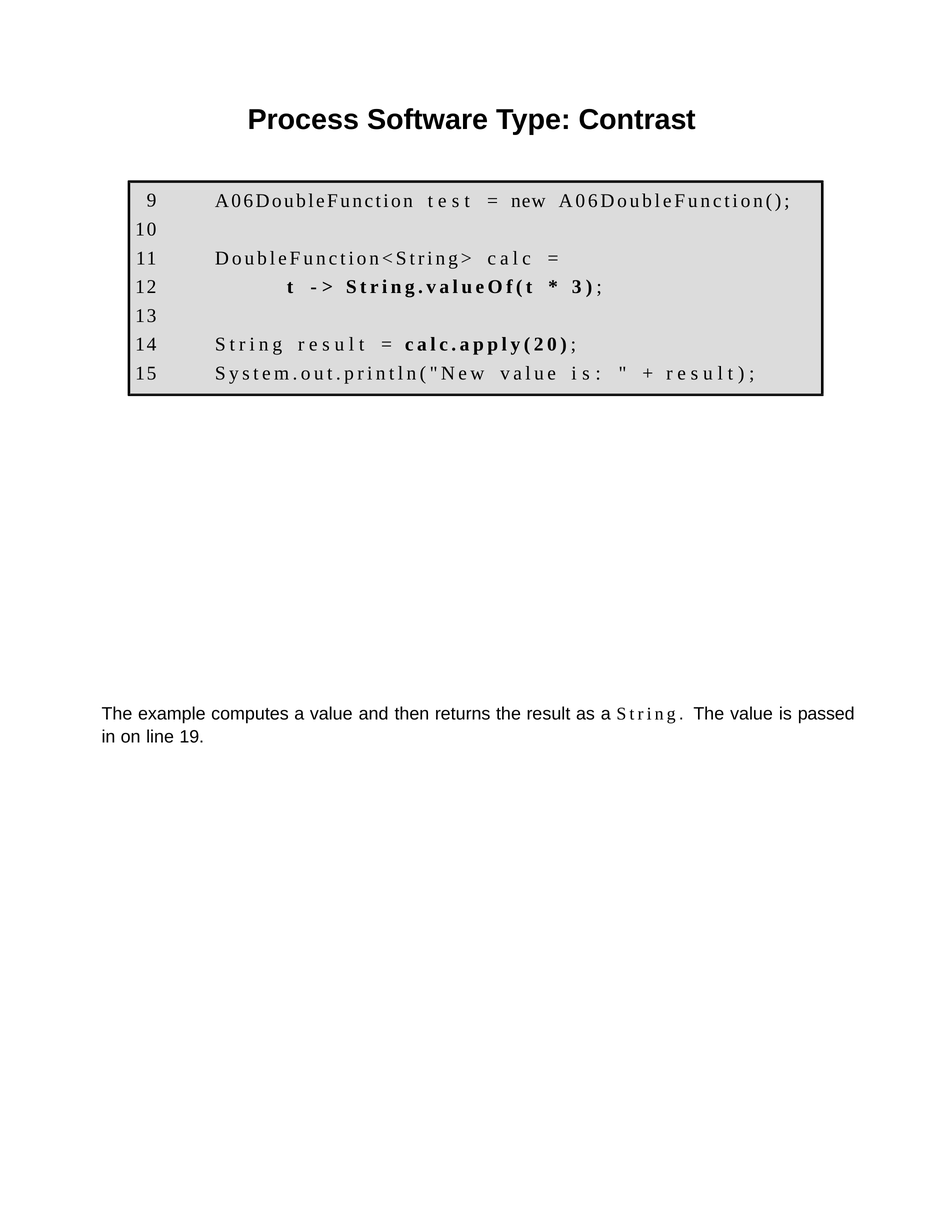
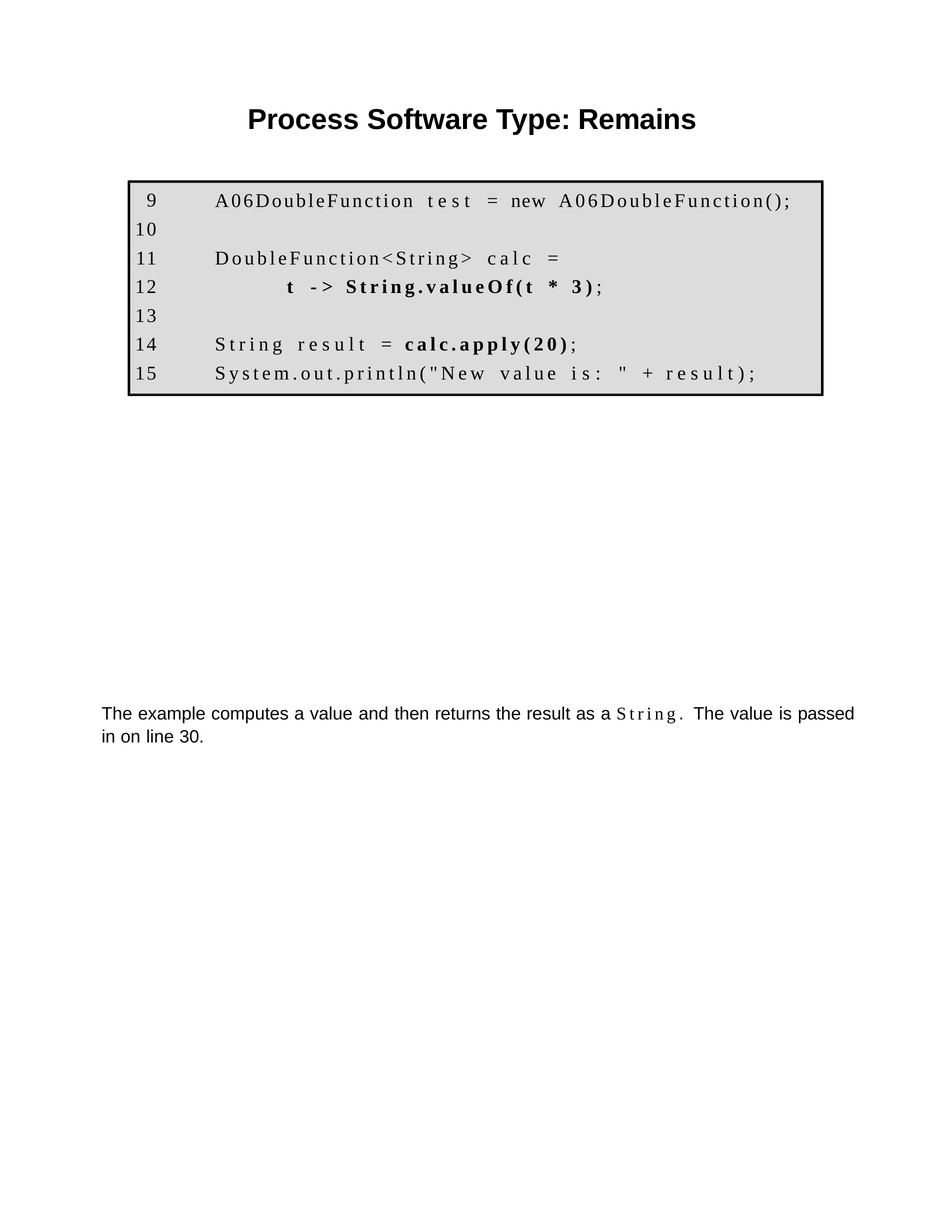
Contrast: Contrast -> Remains
19: 19 -> 30
